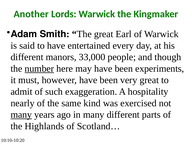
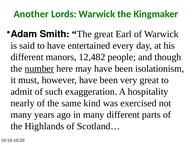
33,000: 33,000 -> 12,482
experiments: experiments -> isolationism
many at (21, 115) underline: present -> none
